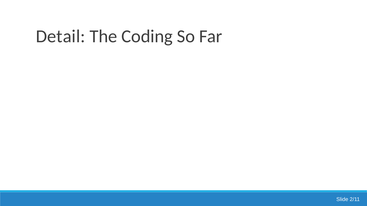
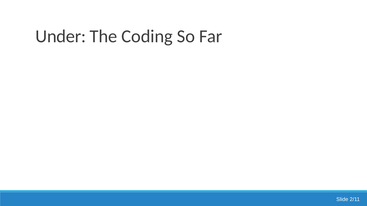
Detail: Detail -> Under
